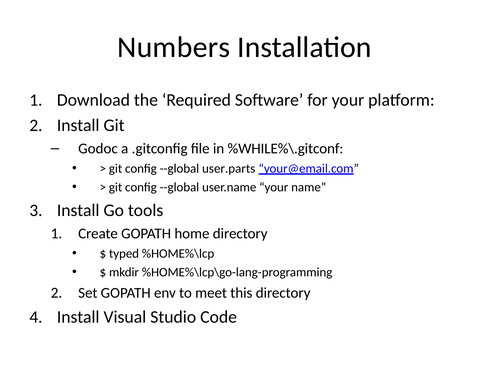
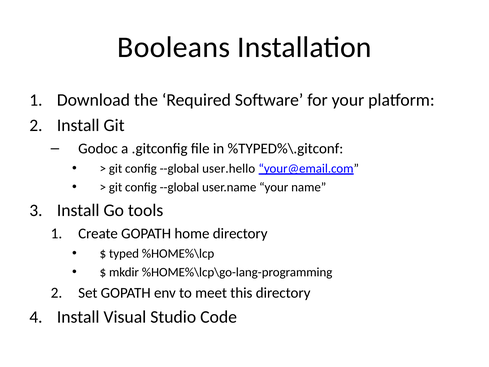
Numbers: Numbers -> Booleans
%WHILE%\.gitconf: %WHILE%\.gitconf -> %TYPED%\.gitconf
user.parts: user.parts -> user.hello
